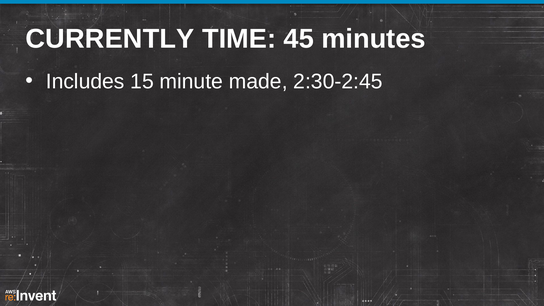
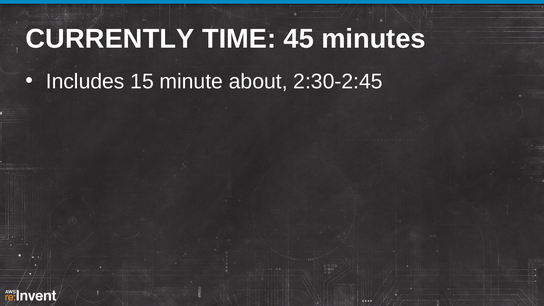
made: made -> about
